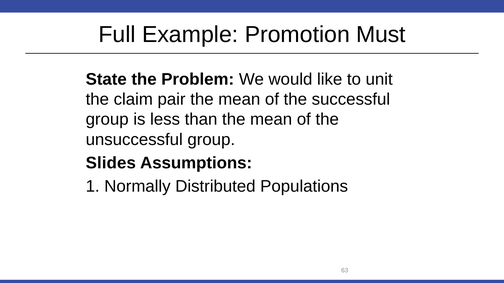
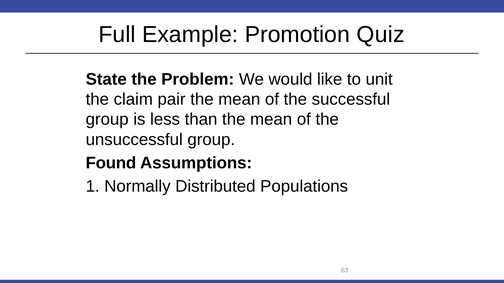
Must: Must -> Quiz
Slides: Slides -> Found
